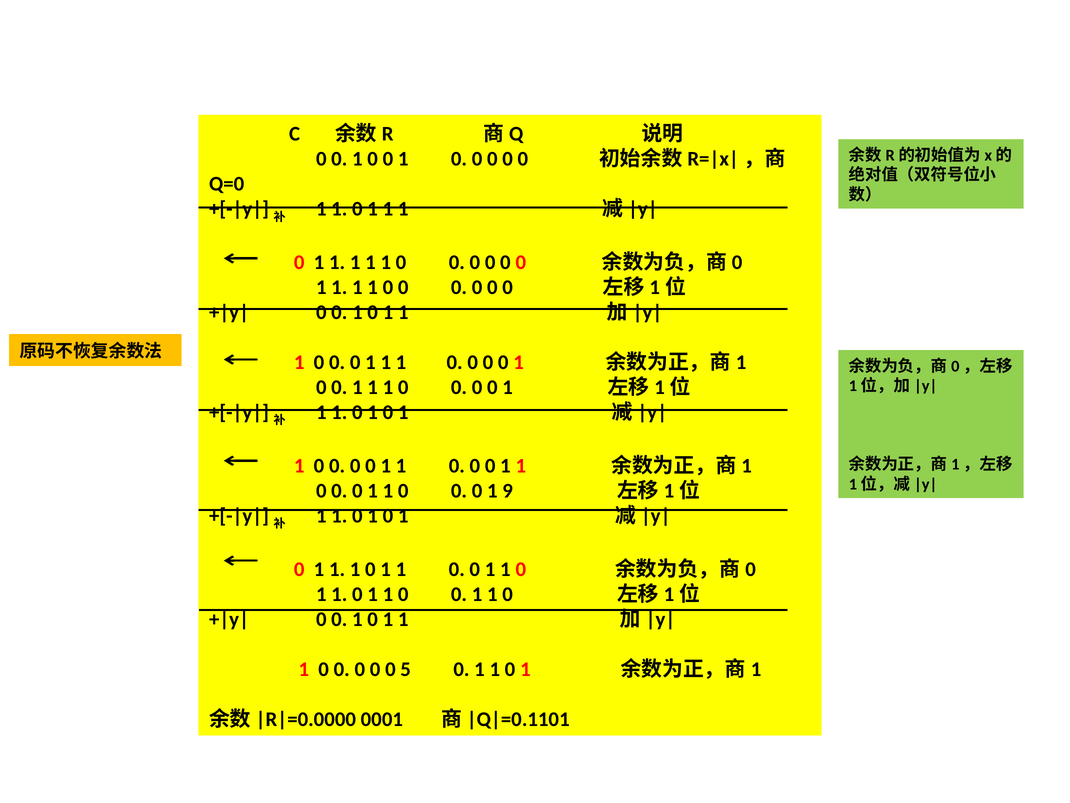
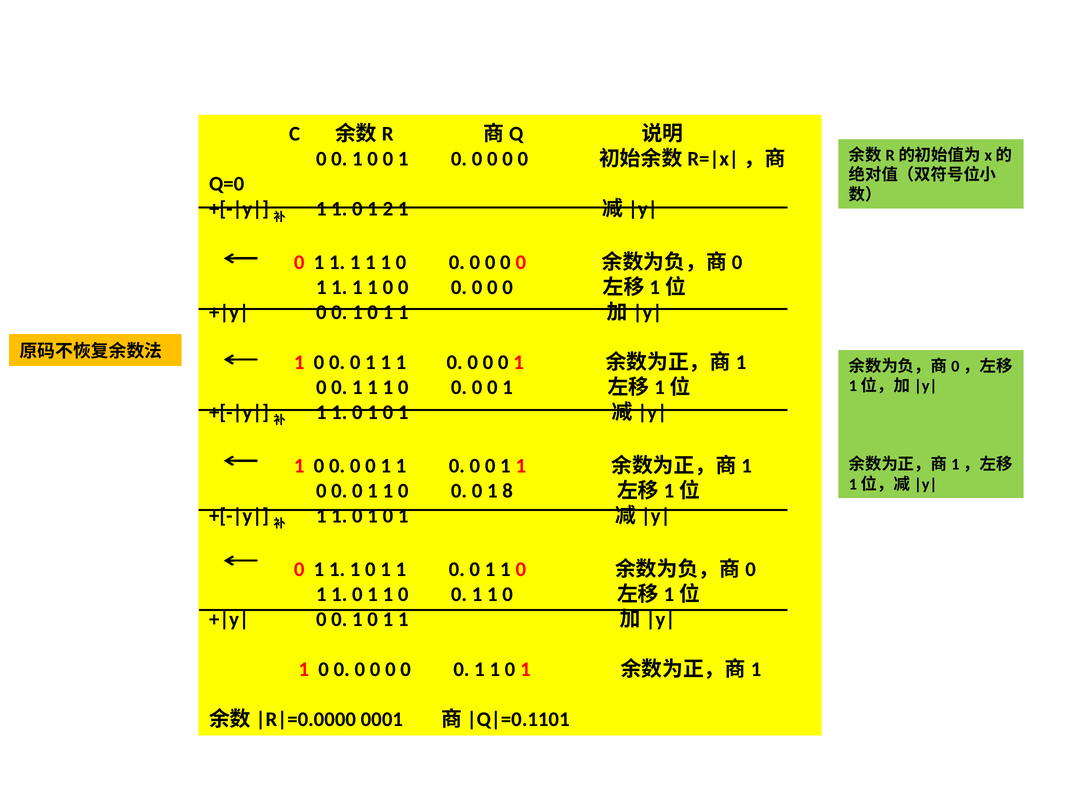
1 at (388, 209): 1 -> 2
9: 9 -> 8
5 at (406, 669): 5 -> 0
